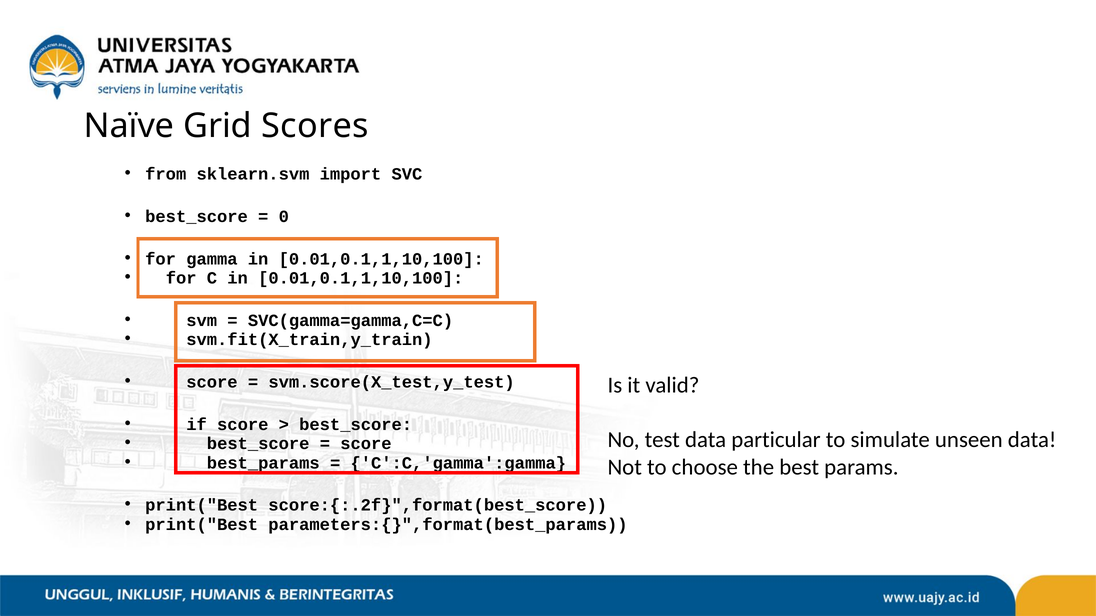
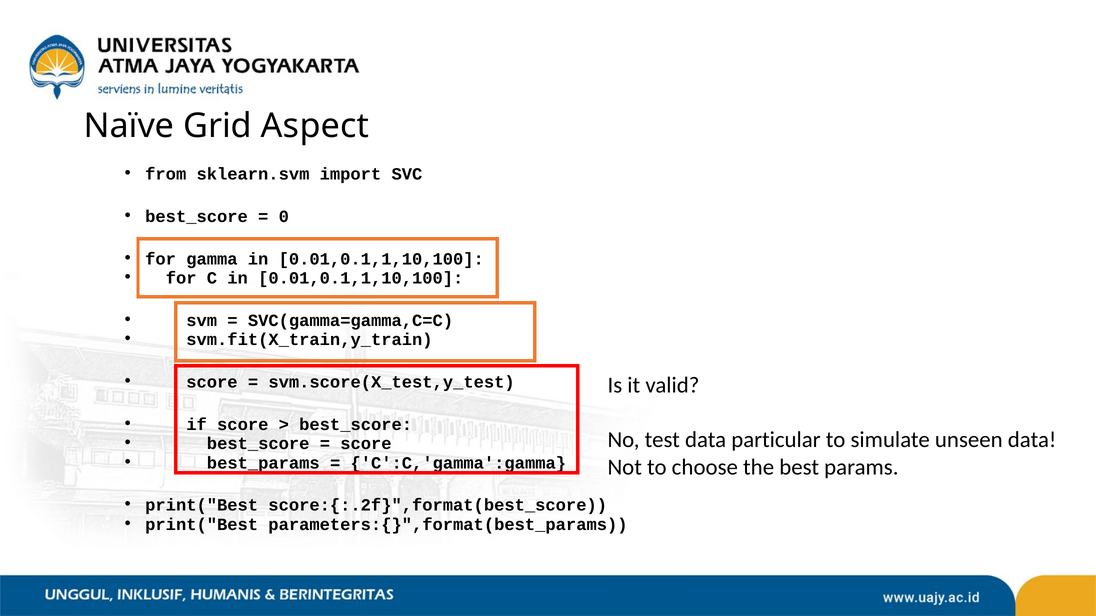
Scores: Scores -> Aspect
